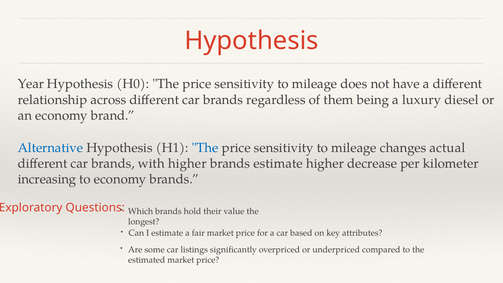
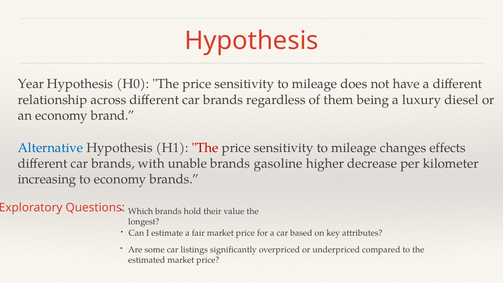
The at (205, 148) colour: blue -> red
actual: actual -> effects
with higher: higher -> unable
brands estimate: estimate -> gasoline
